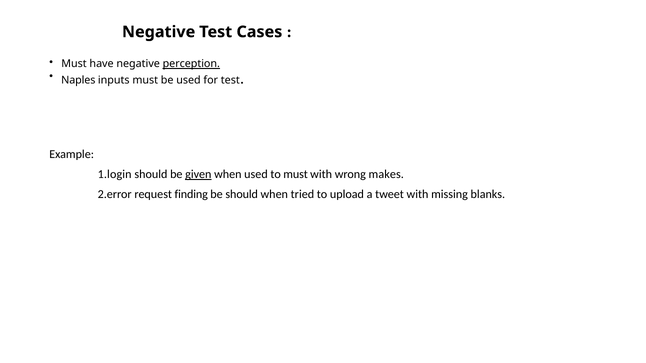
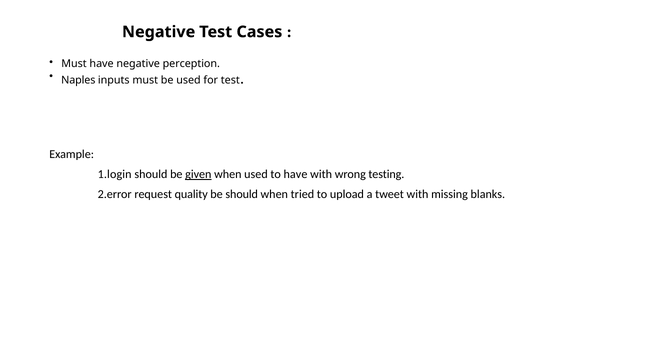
perception underline: present -> none
to must: must -> have
makes: makes -> testing
finding: finding -> quality
